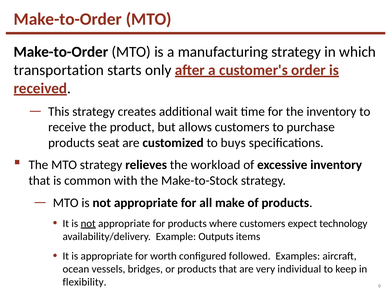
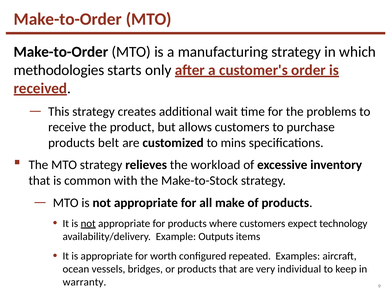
transportation: transportation -> methodologies
the inventory: inventory -> problems
seat: seat -> belt
buys: buys -> mins
followed: followed -> repeated
flexibility: flexibility -> warranty
